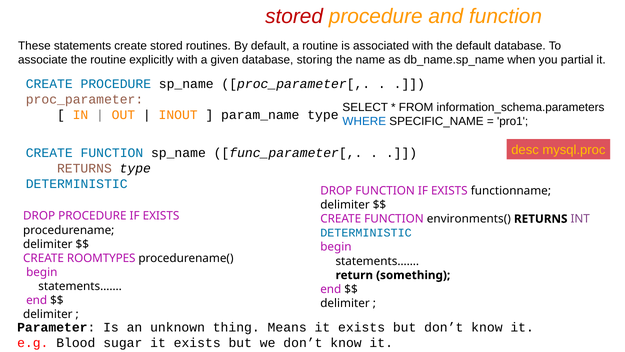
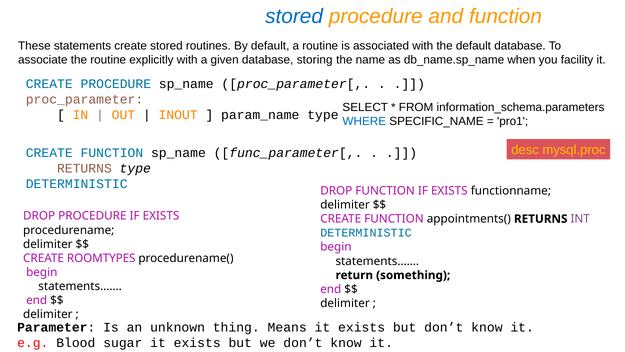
stored at (294, 16) colour: red -> blue
partial: partial -> facility
environments(: environments( -> appointments(
